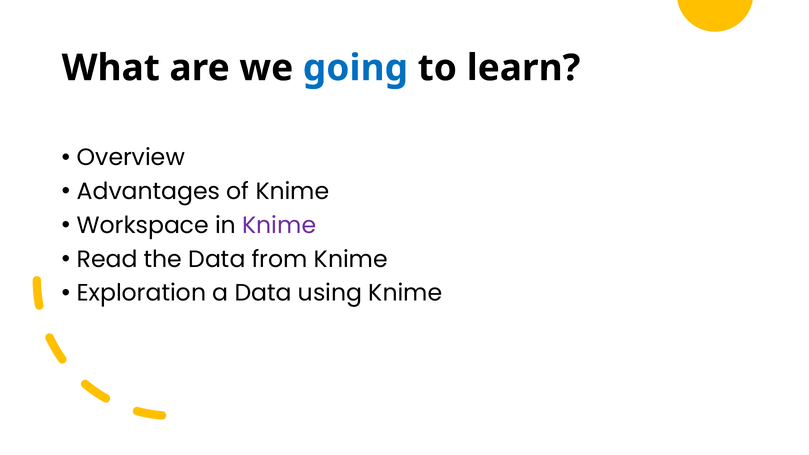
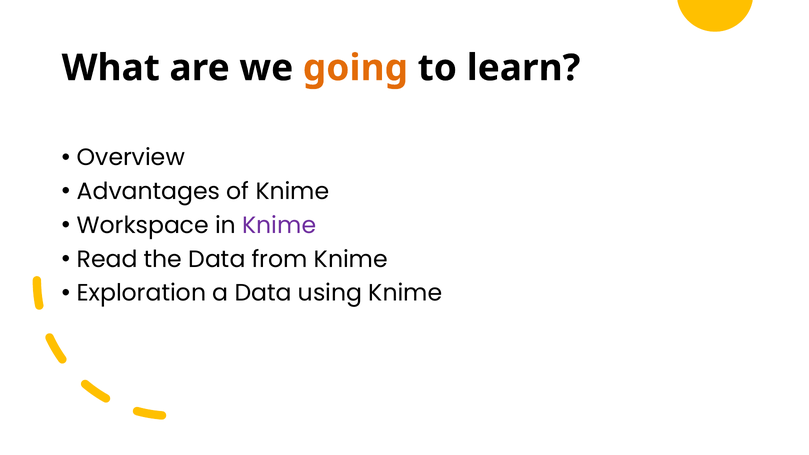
going colour: blue -> orange
